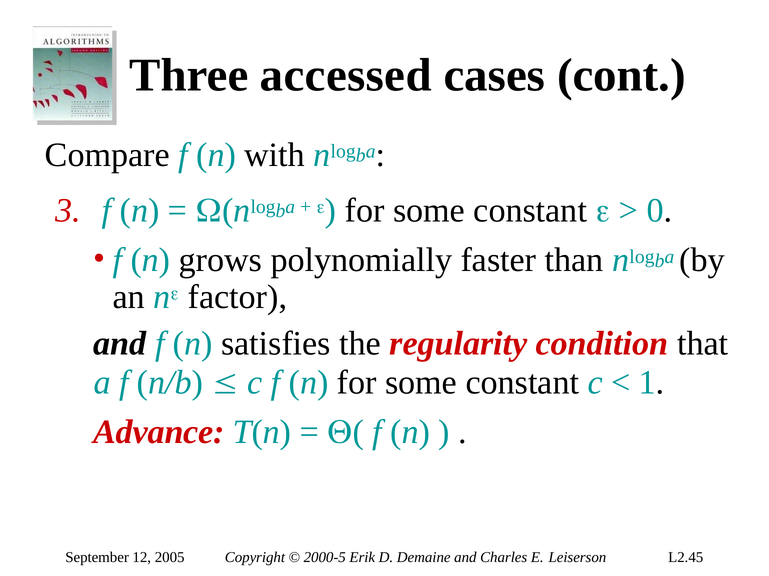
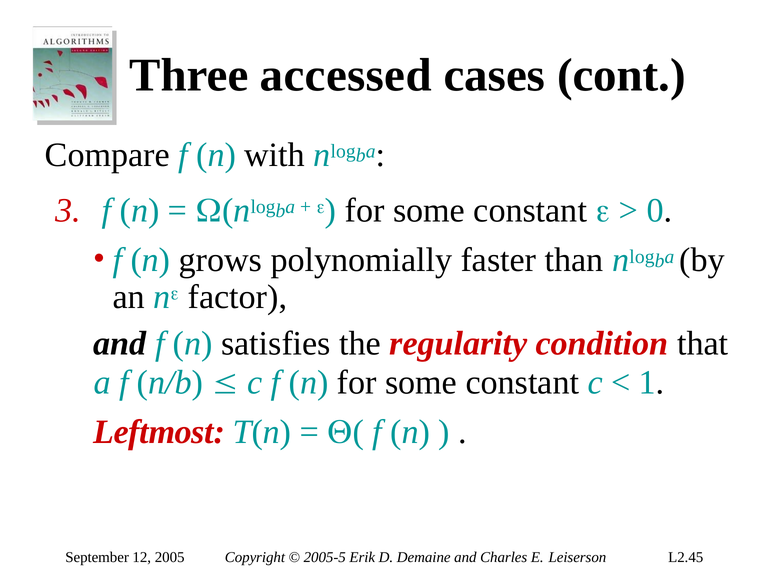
Advance: Advance -> Leftmost
2000-5: 2000-5 -> 2005-5
